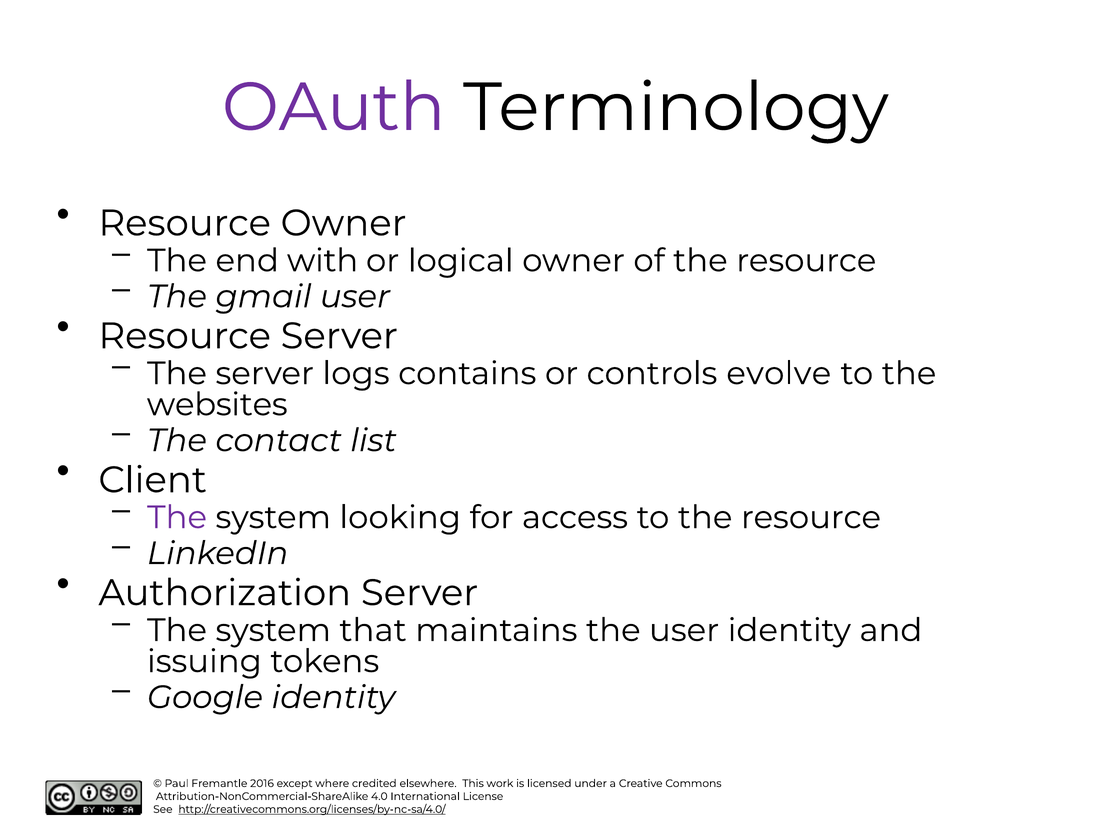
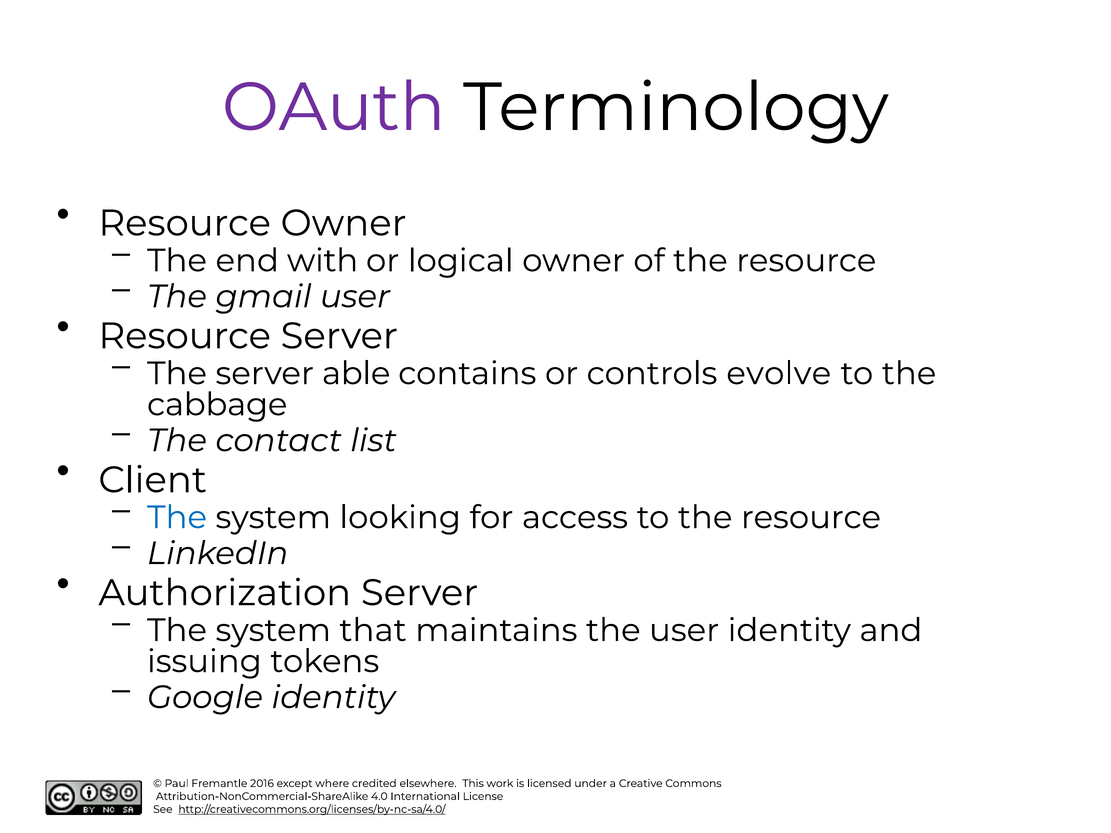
logs: logs -> able
websites: websites -> cabbage
The at (177, 518) colour: purple -> blue
